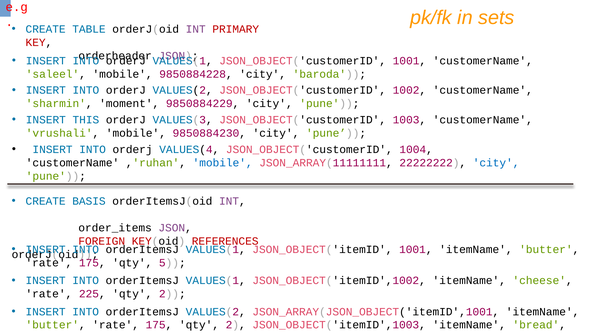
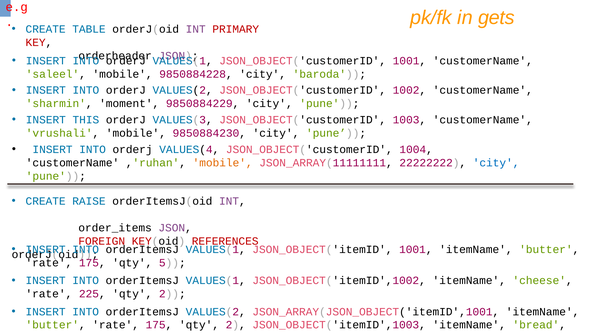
sets: sets -> gets
mobile at (223, 163) colour: blue -> orange
BASIS: BASIS -> RAISE
